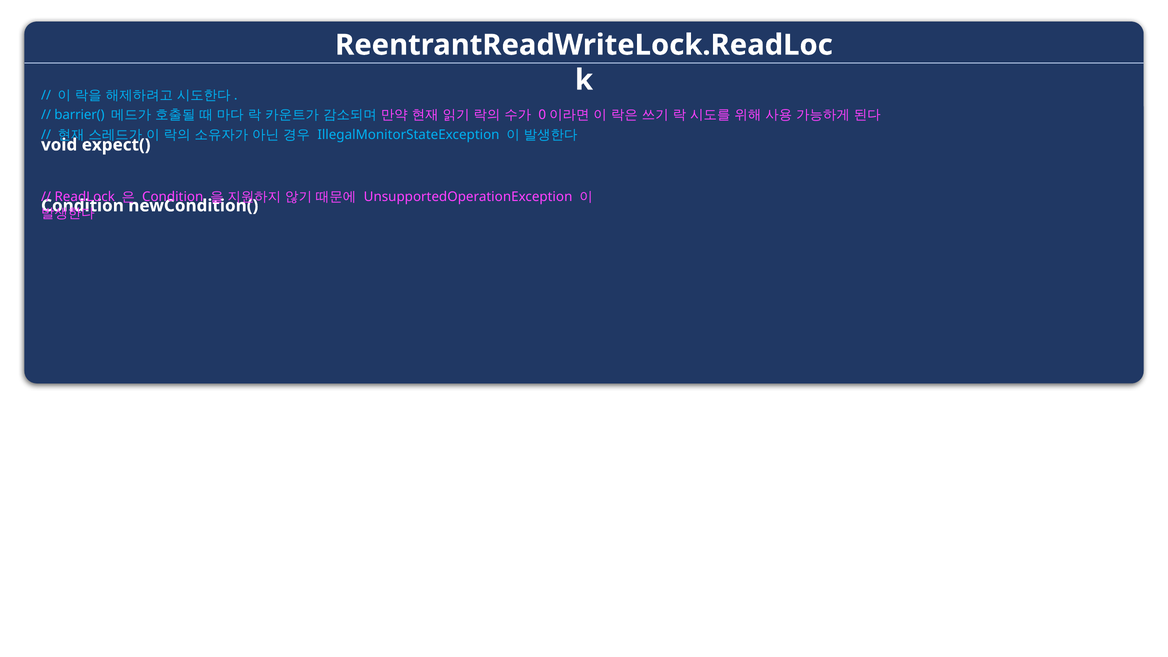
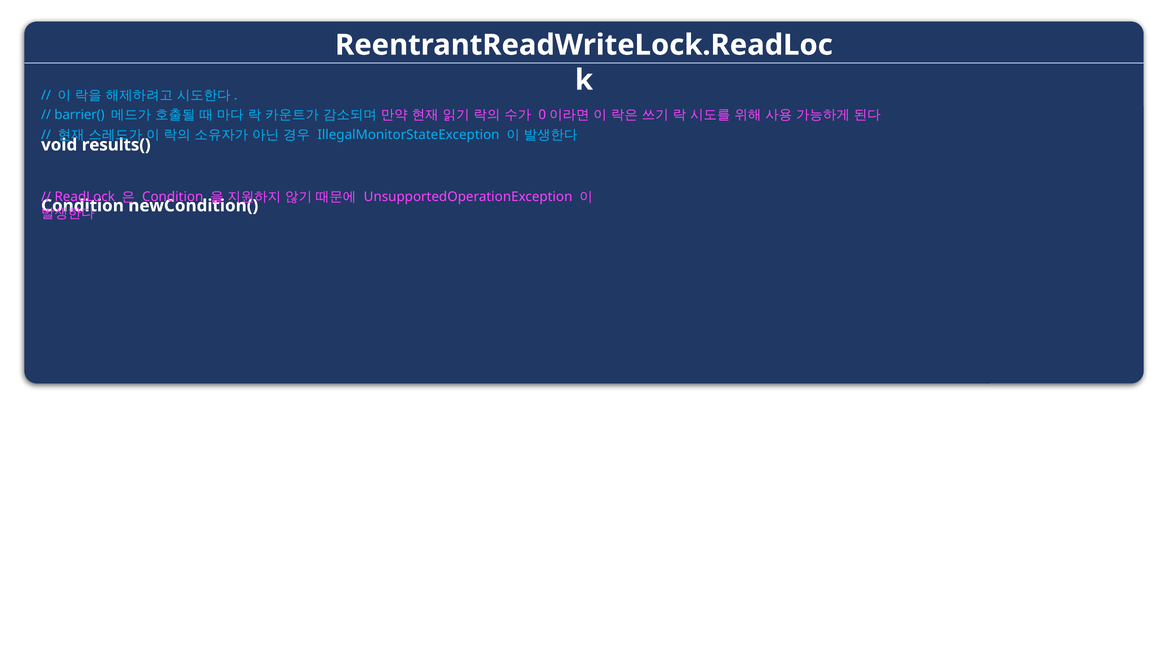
expect(: expect( -> results(
